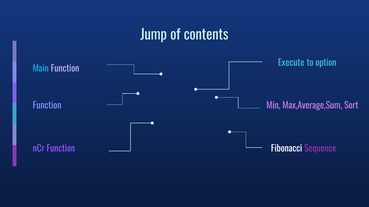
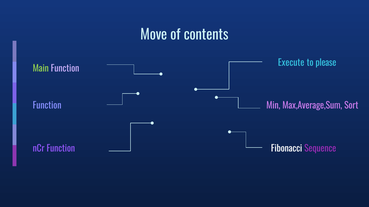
Jump: Jump -> Move
option: option -> please
Main colour: light blue -> light green
